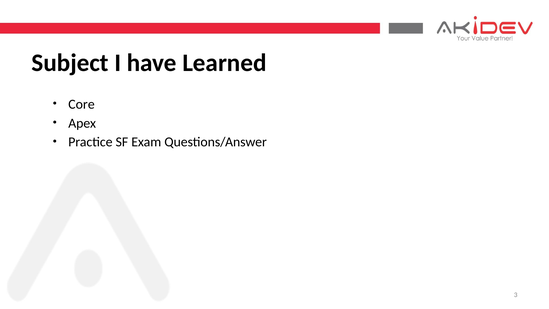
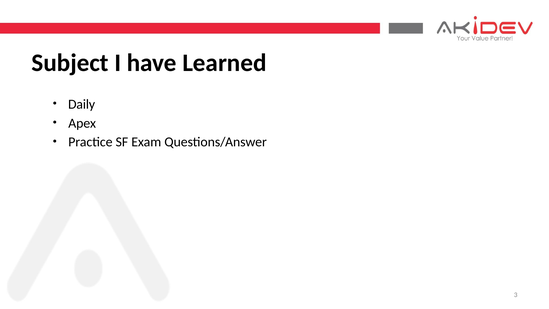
Core: Core -> Daily
